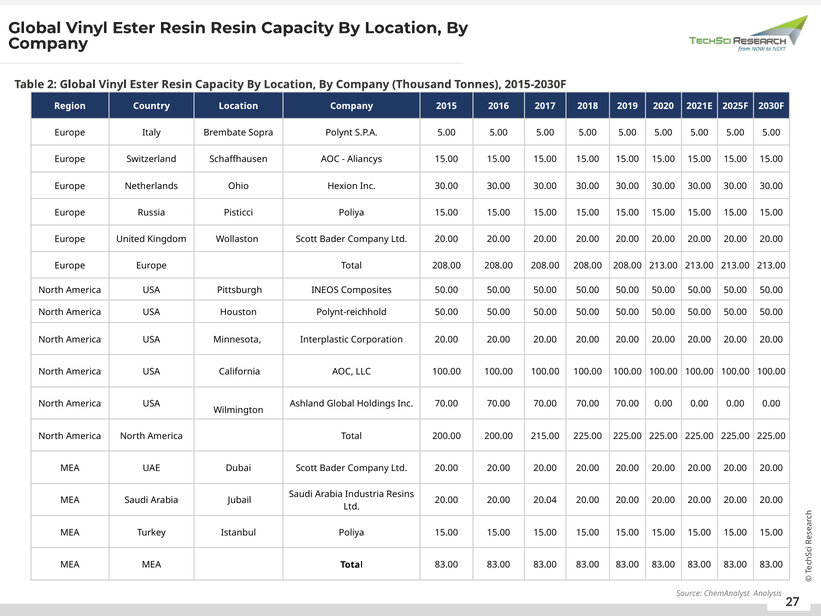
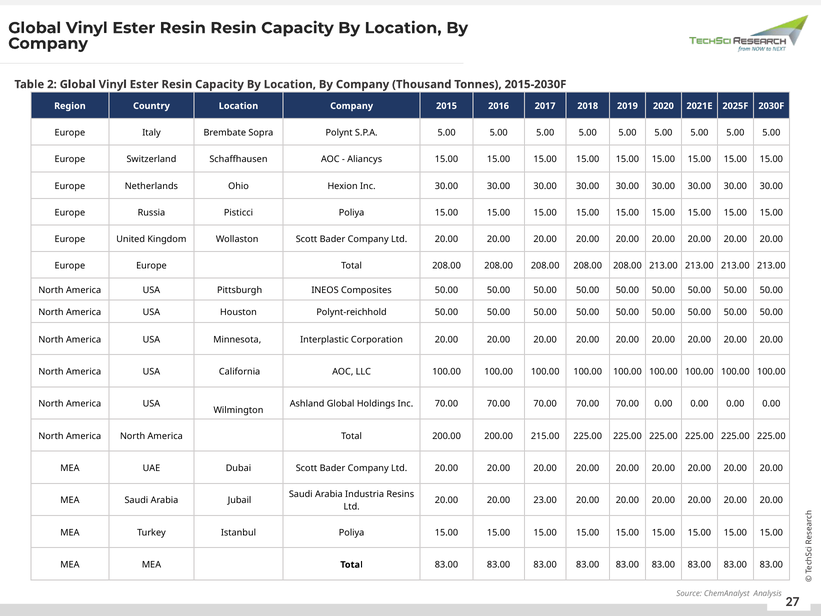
20.04: 20.04 -> 23.00
